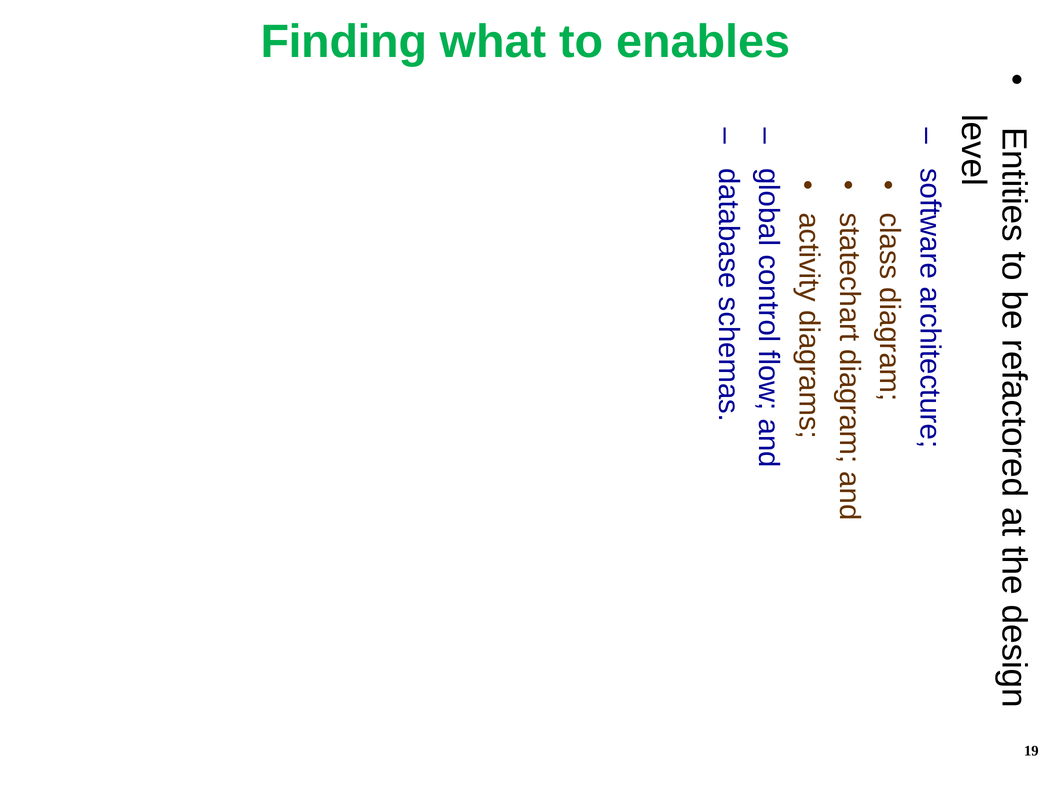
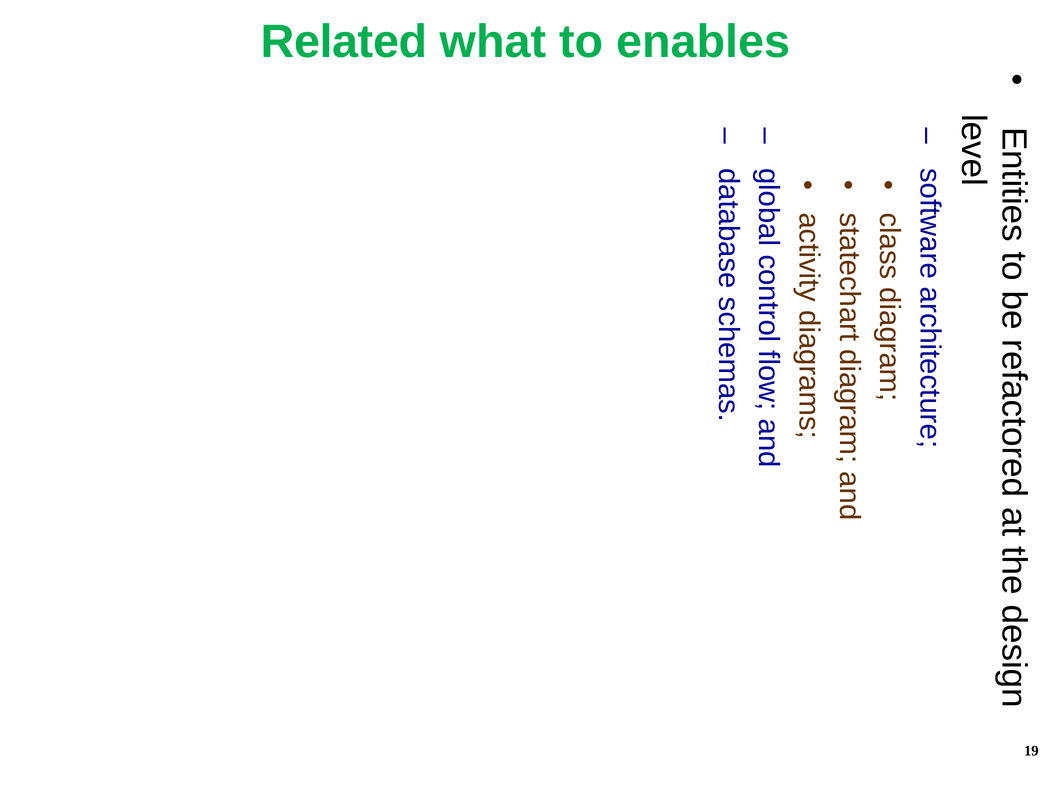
Finding: Finding -> Related
